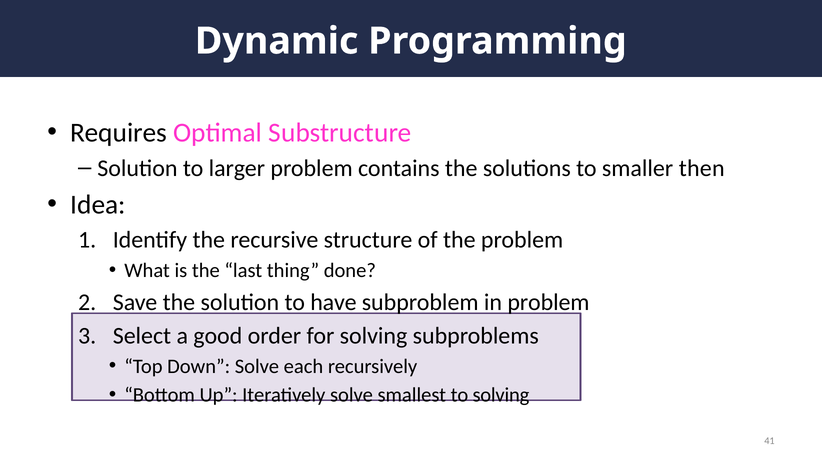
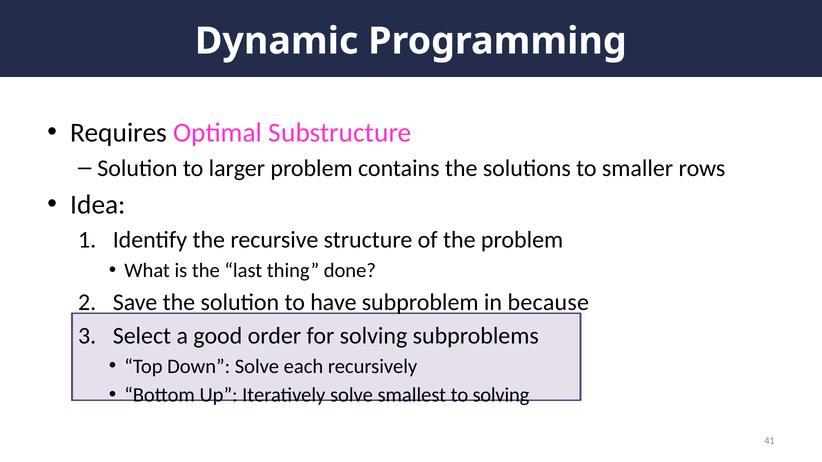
then: then -> rows
in problem: problem -> because
